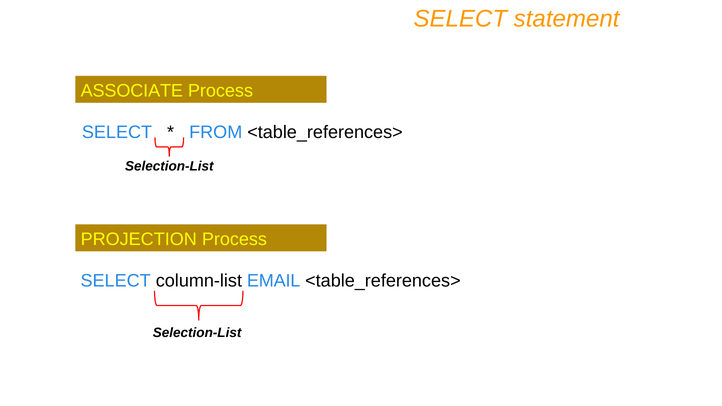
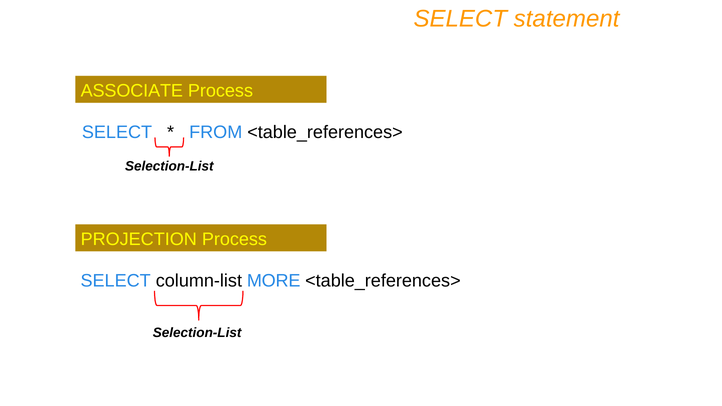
EMAIL: EMAIL -> MORE
